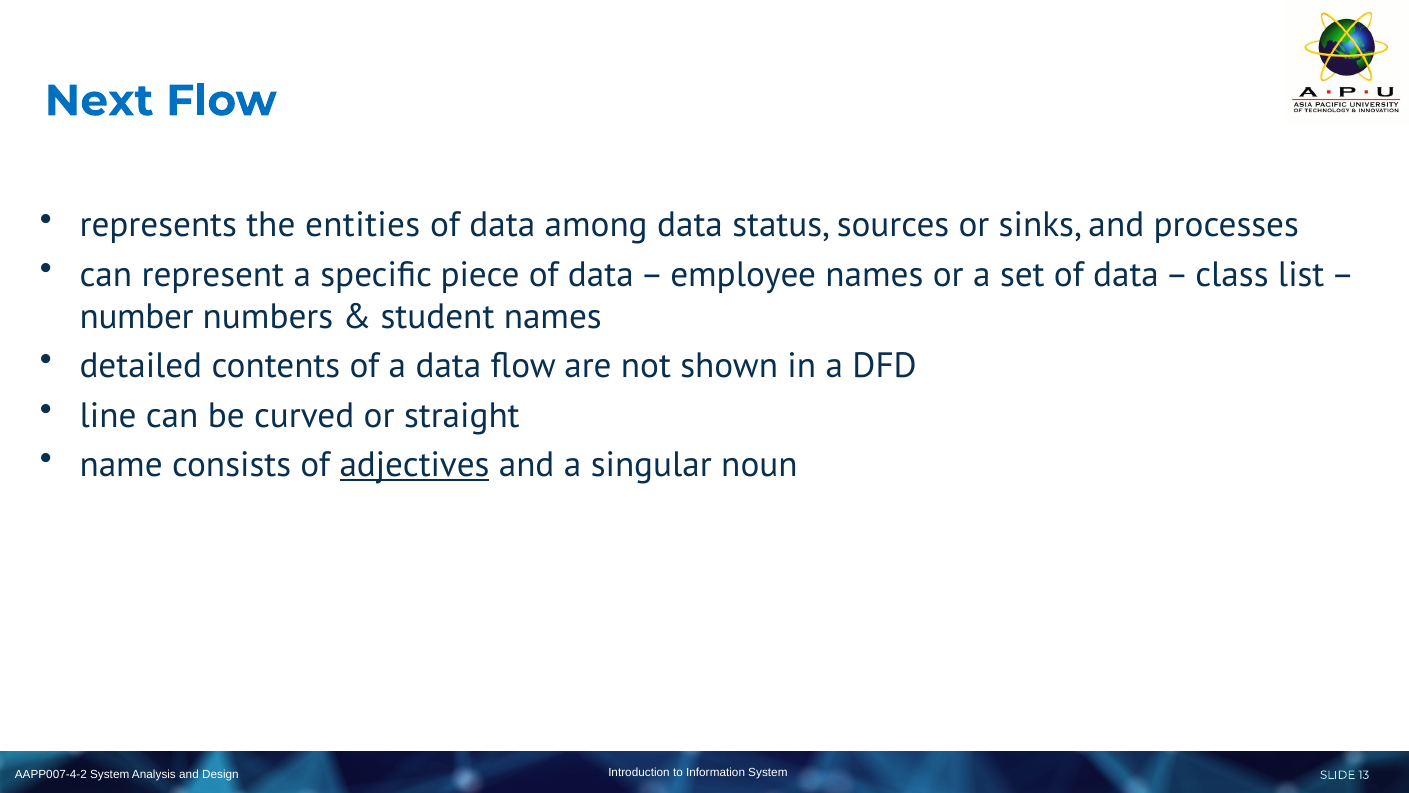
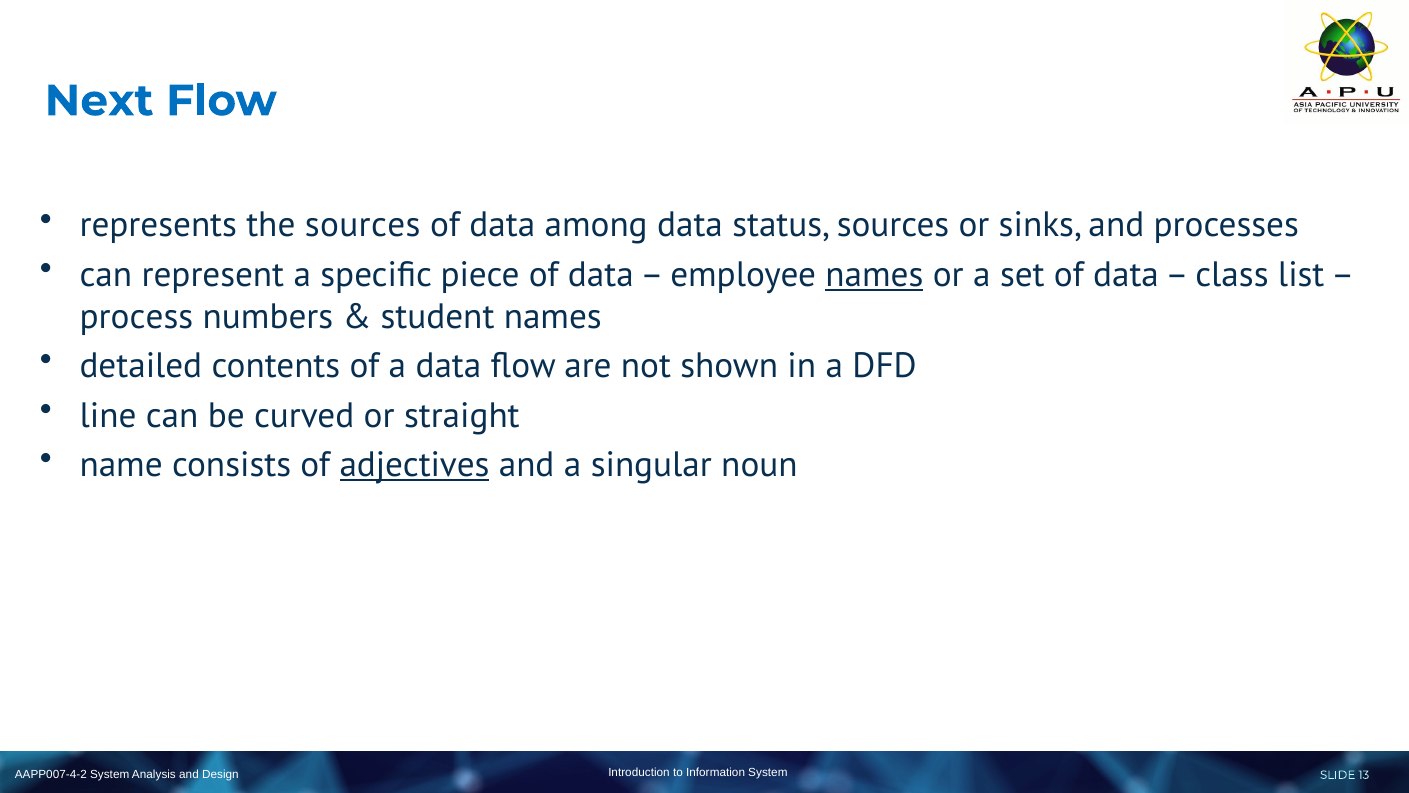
the entities: entities -> sources
names at (874, 274) underline: none -> present
number: number -> process
